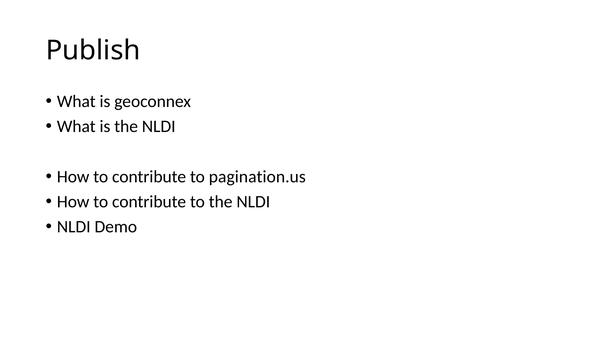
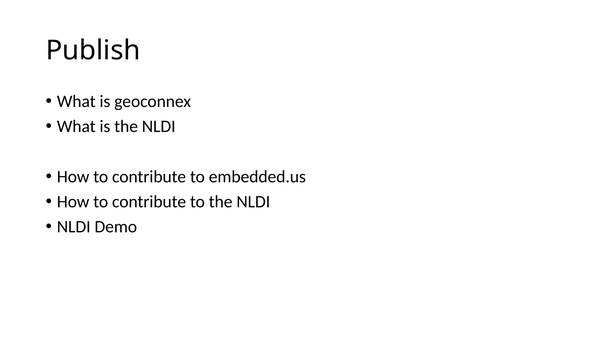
pagination.us: pagination.us -> embedded.us
